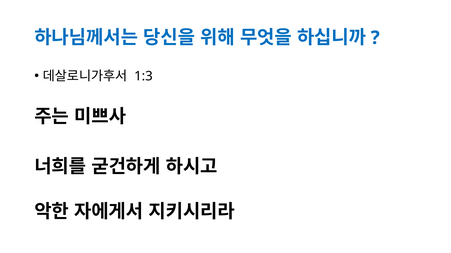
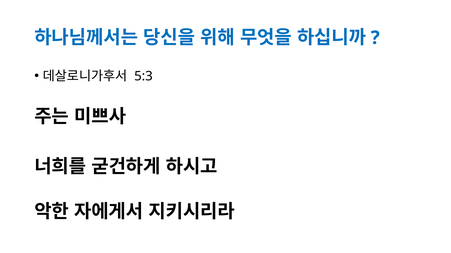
1:3: 1:3 -> 5:3
